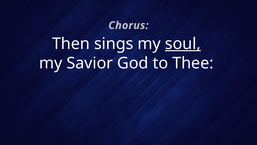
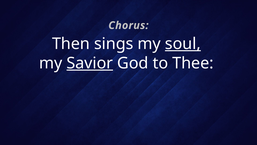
Savior underline: none -> present
